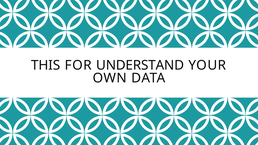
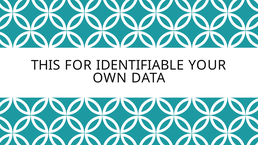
UNDERSTAND: UNDERSTAND -> IDENTIFIABLE
